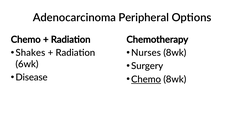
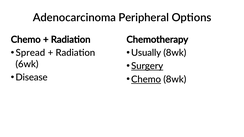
Shakes: Shakes -> Spread
Nurses: Nurses -> Usually
Surgery underline: none -> present
